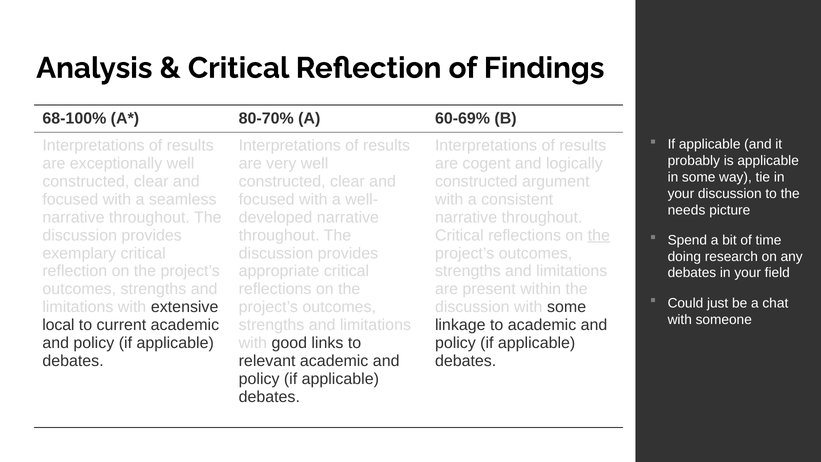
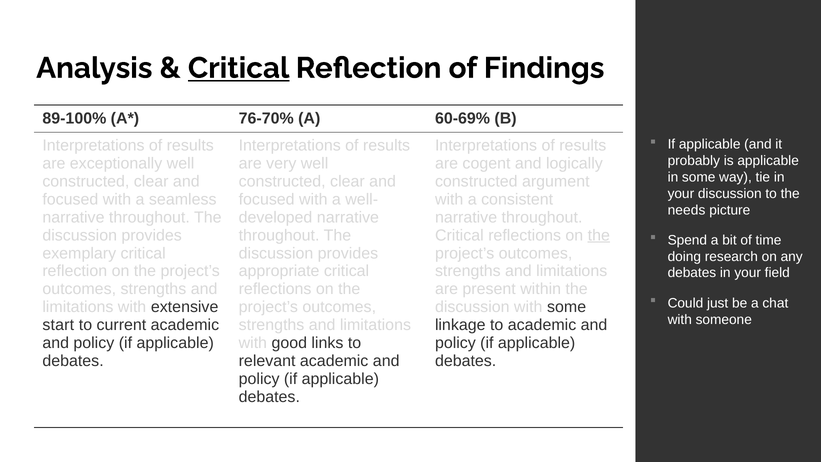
Critical at (239, 68) underline: none -> present
68-100%: 68-100% -> 89-100%
80-70%: 80-70% -> 76-70%
local: local -> start
